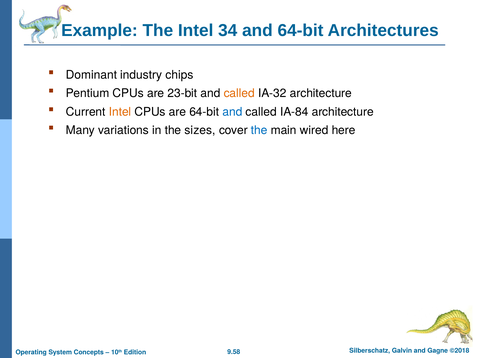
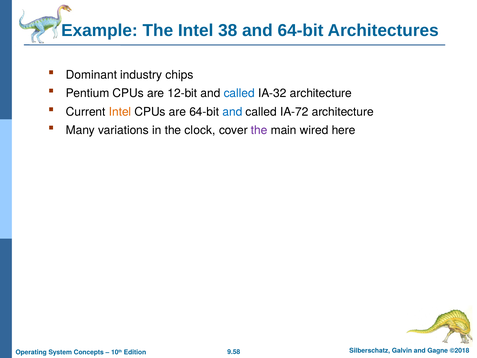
34: 34 -> 38
23-bit: 23-bit -> 12-bit
called at (239, 93) colour: orange -> blue
IA-84: IA-84 -> IA-72
sizes: sizes -> clock
the at (259, 130) colour: blue -> purple
